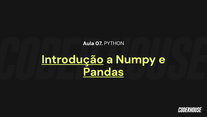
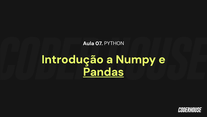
Introdução underline: present -> none
